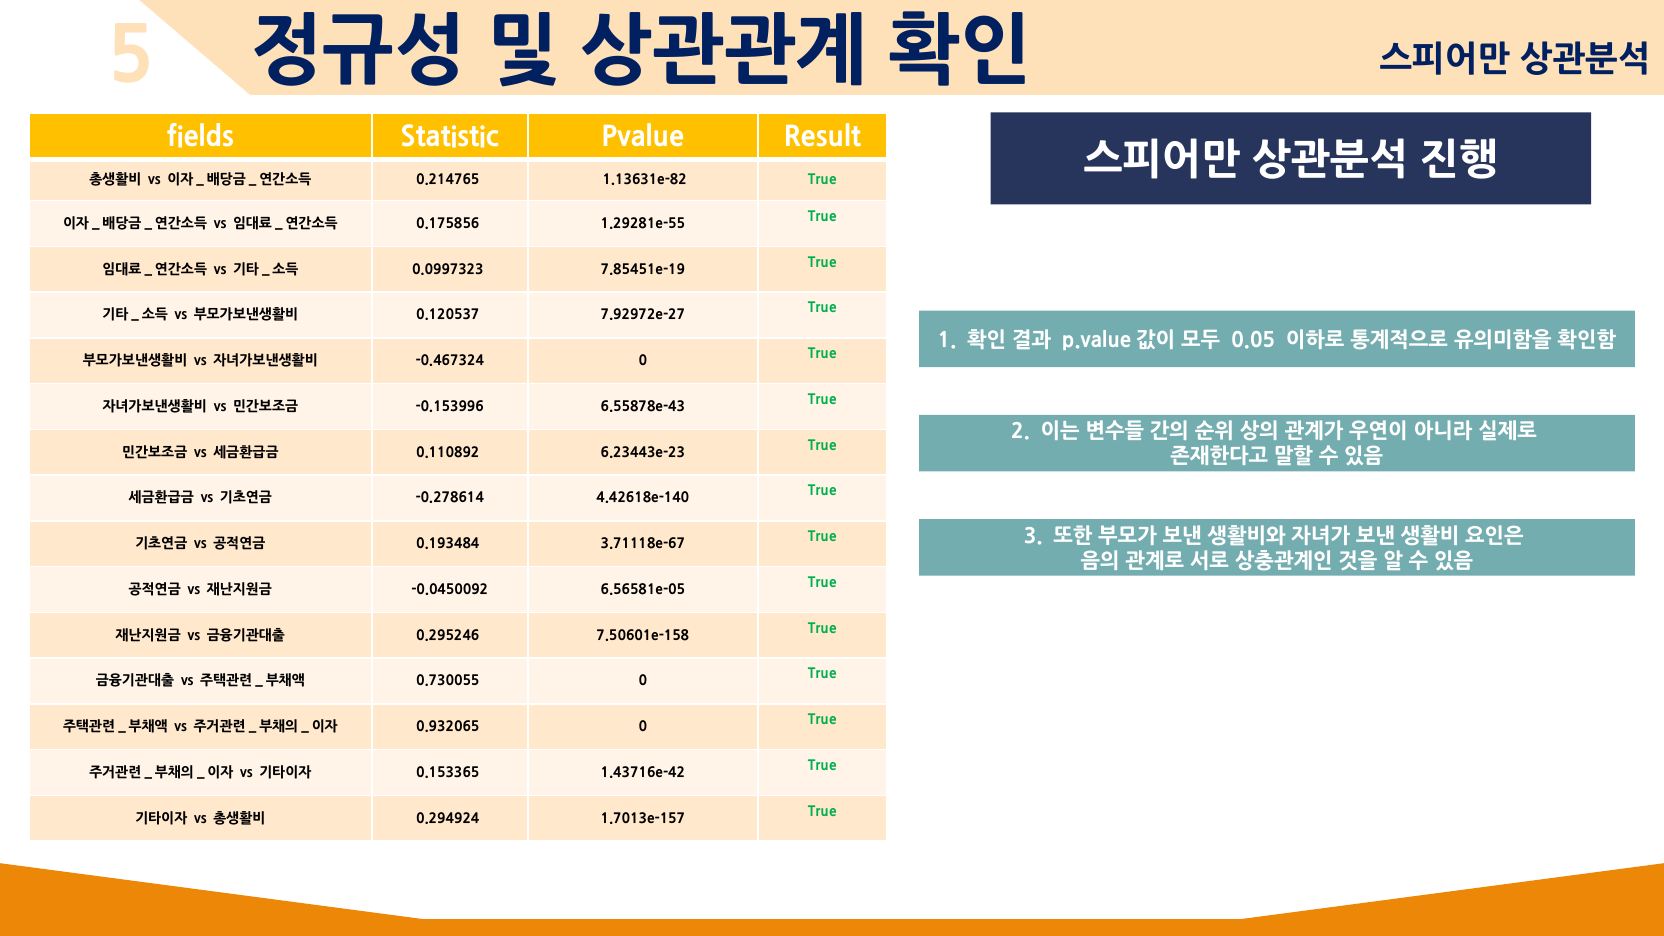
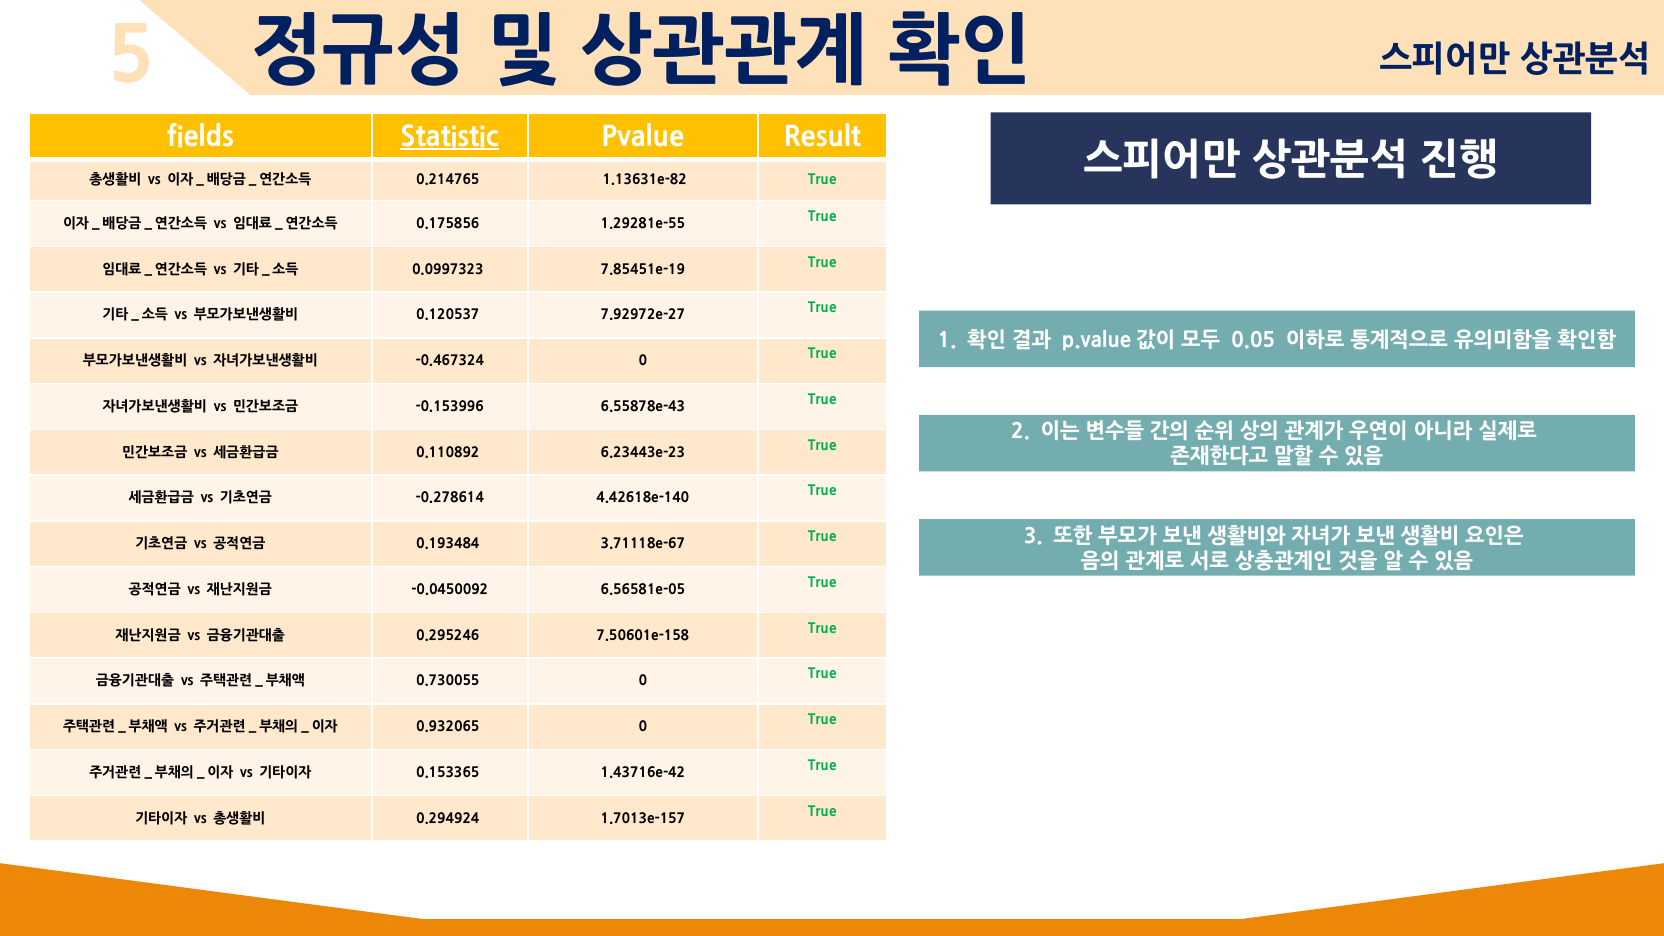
Statistic underline: none -> present
